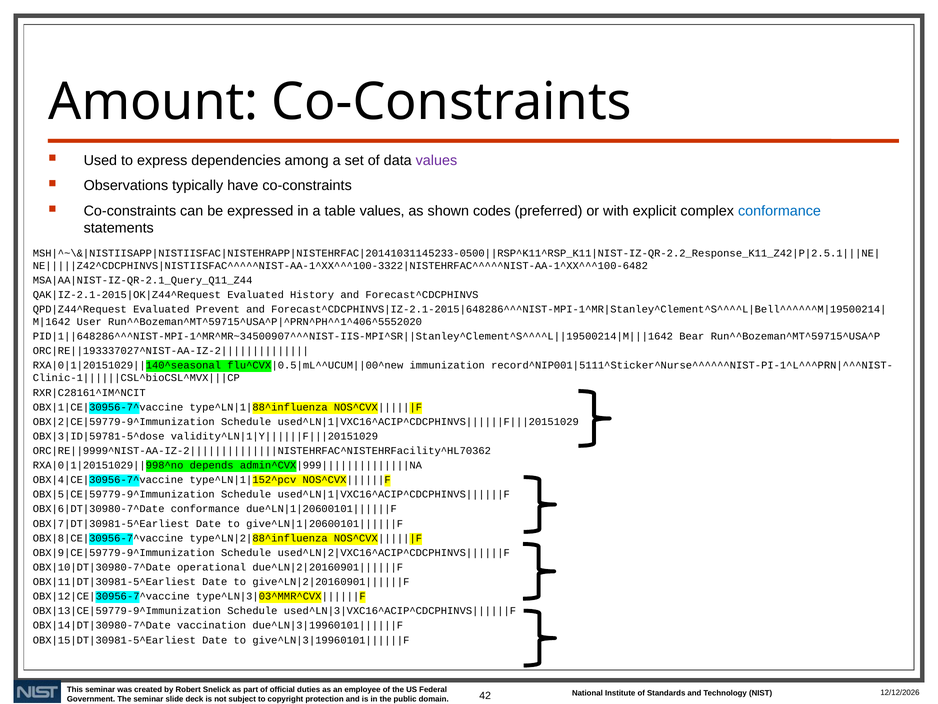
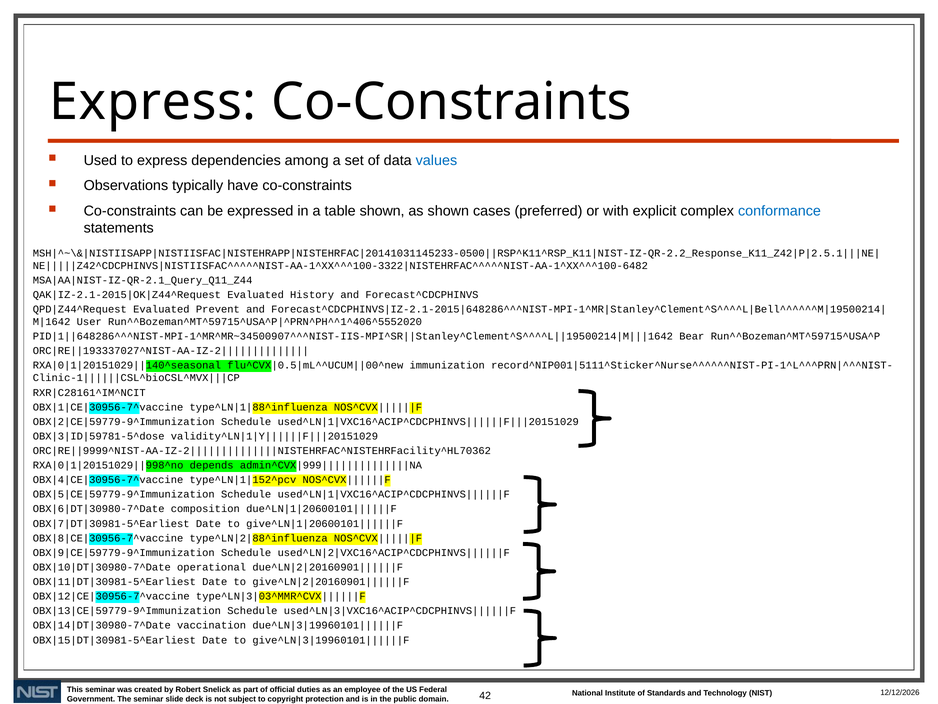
Amount at (153, 102): Amount -> Express
values at (436, 160) colour: purple -> blue
table values: values -> shown
codes: codes -> cases
conformance at (205, 509): conformance -> composition
